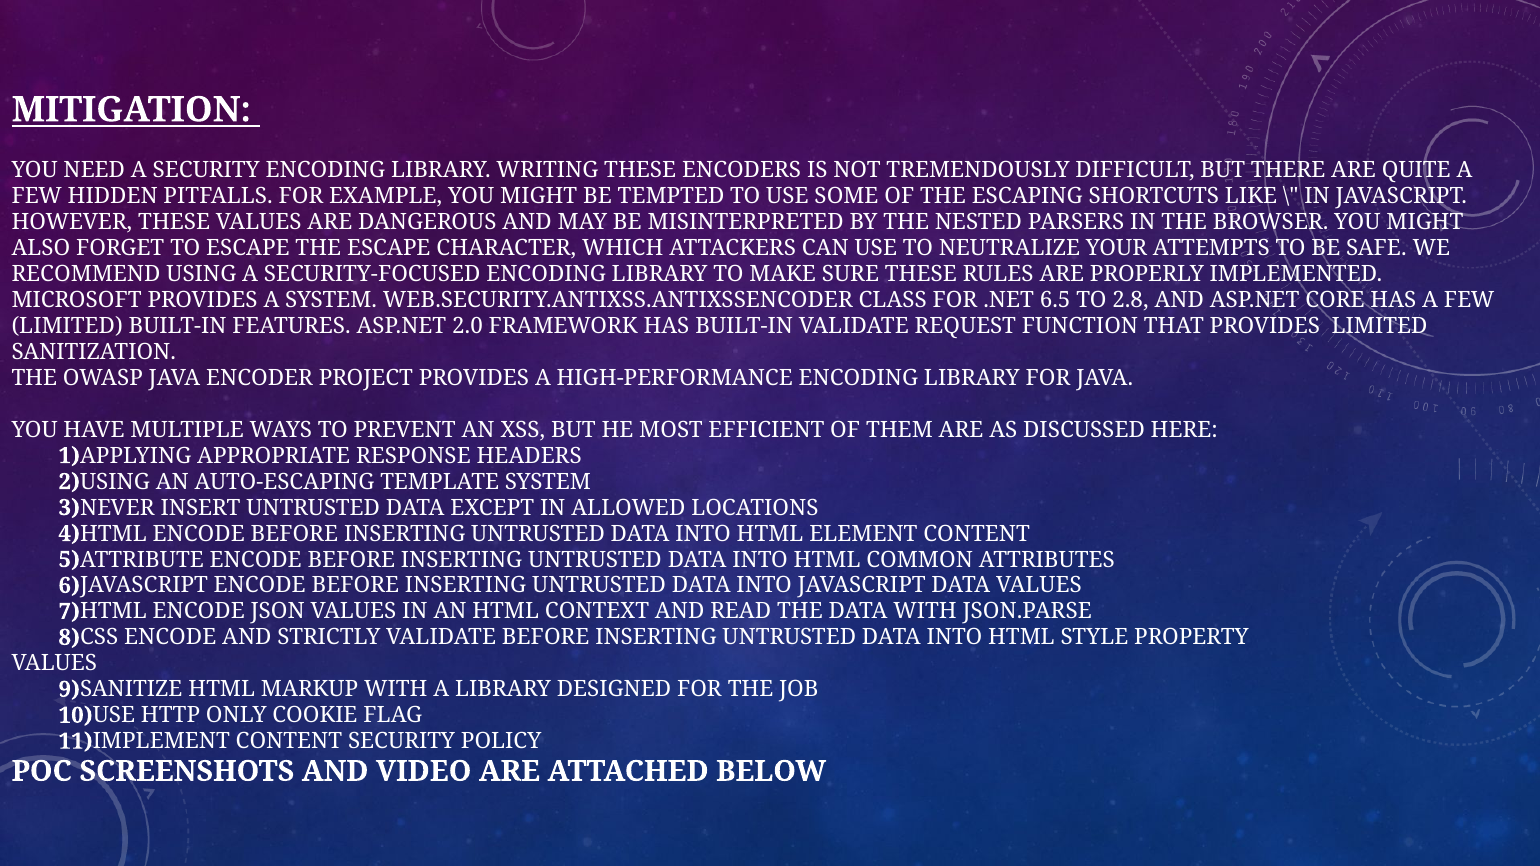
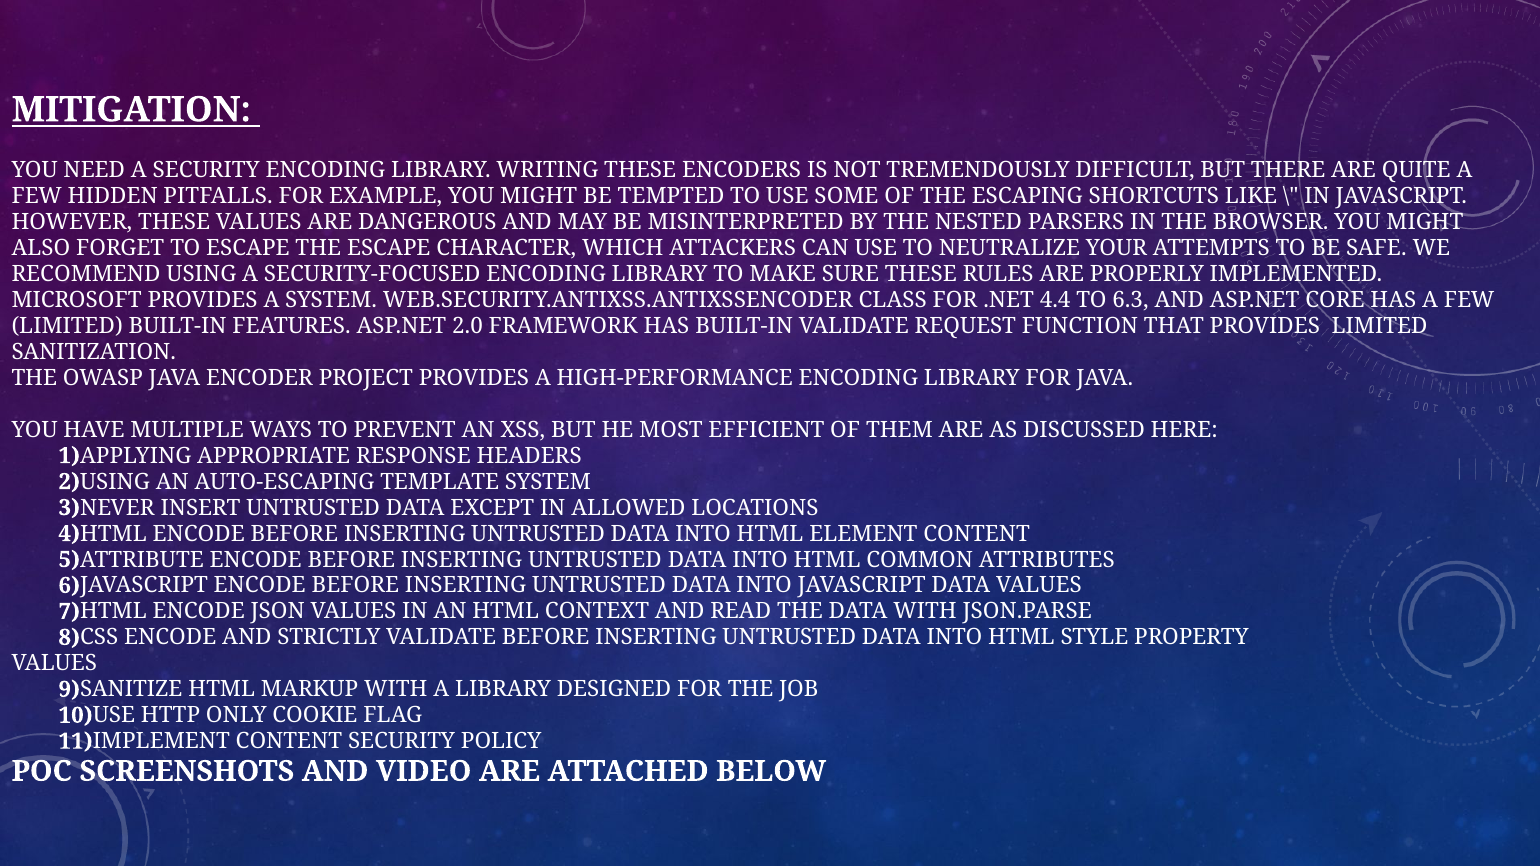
6.5: 6.5 -> 4.4
2.8: 2.8 -> 6.3
